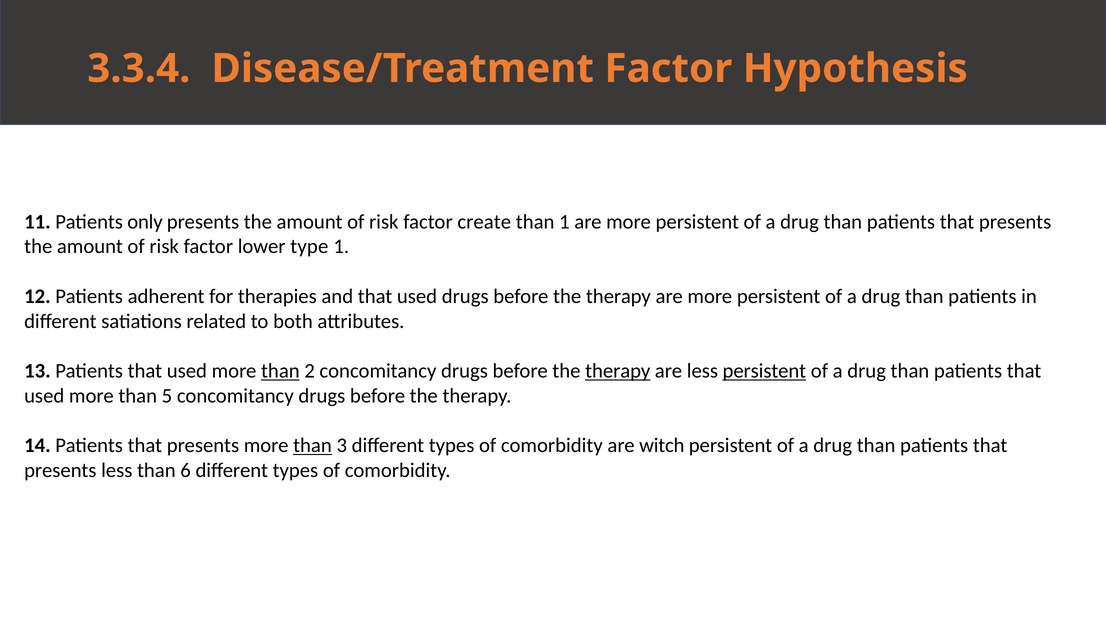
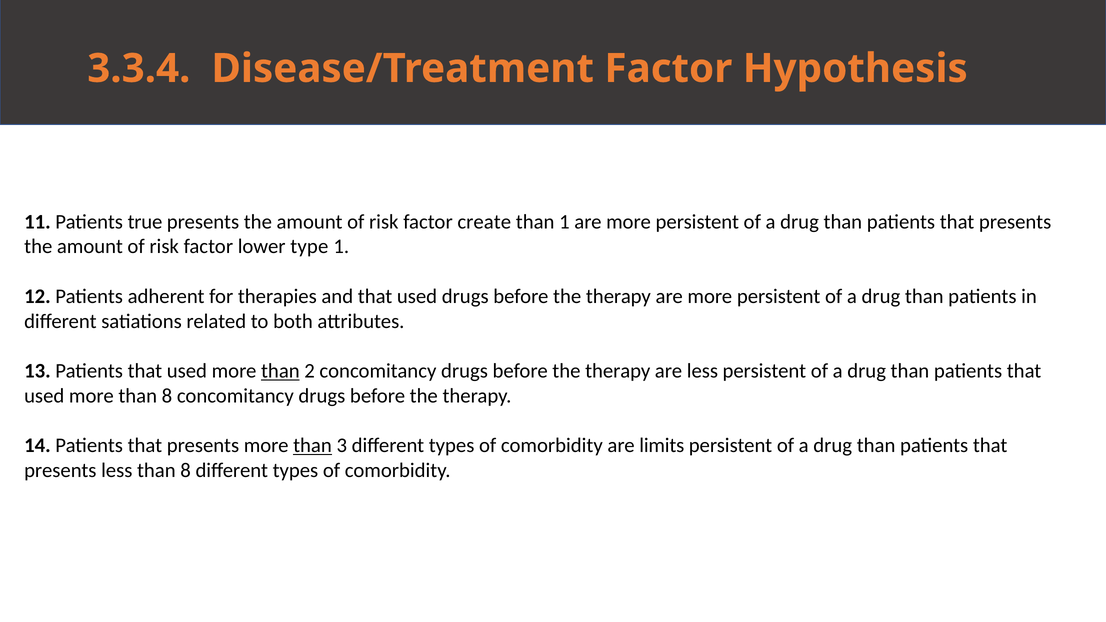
only: only -> true
therapy at (618, 371) underline: present -> none
persistent at (764, 371) underline: present -> none
more than 5: 5 -> 8
witch: witch -> limits
less than 6: 6 -> 8
